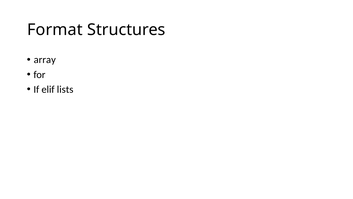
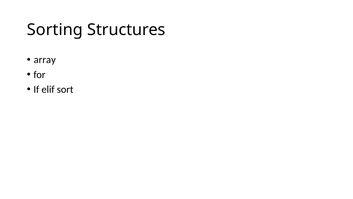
Format: Format -> Sorting
lists: lists -> sort
